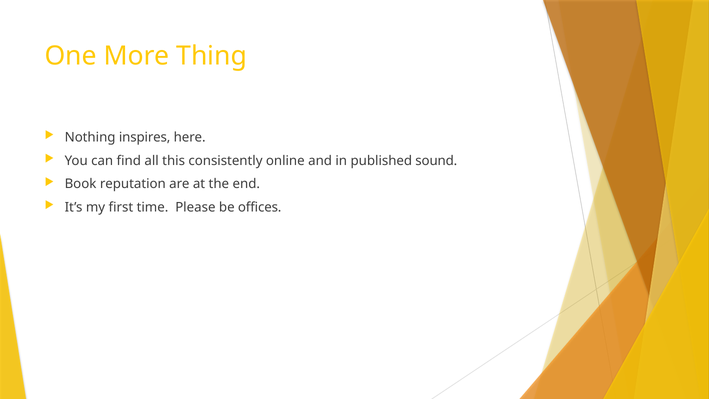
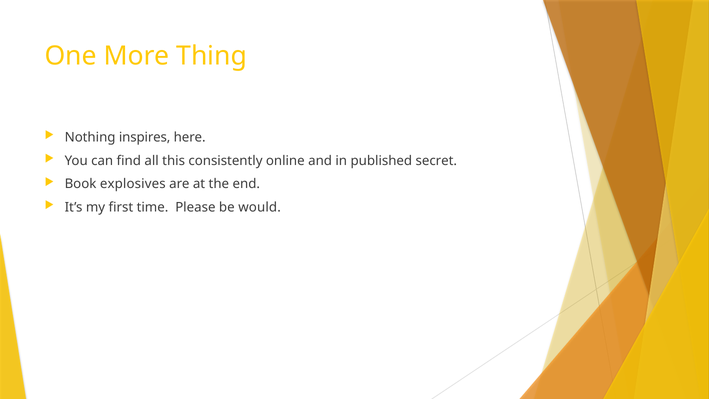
sound: sound -> secret
reputation: reputation -> explosives
offices: offices -> would
